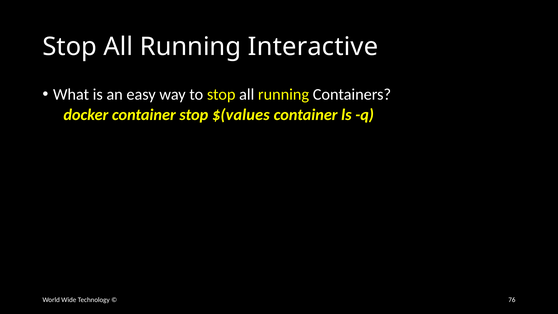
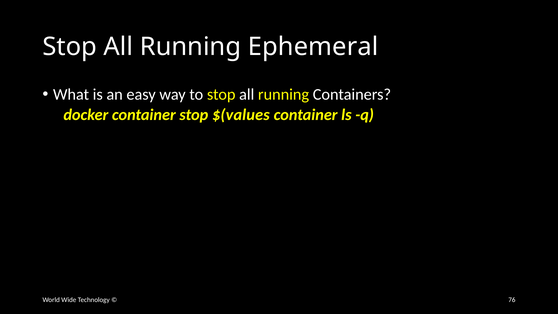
Interactive: Interactive -> Ephemeral
